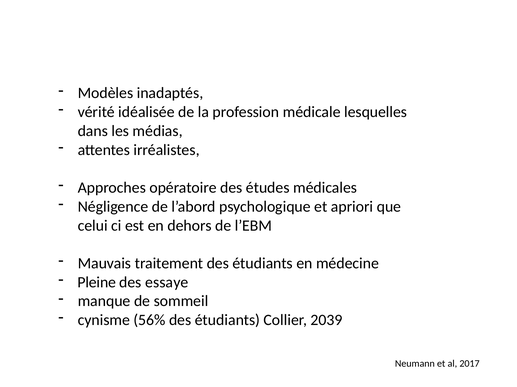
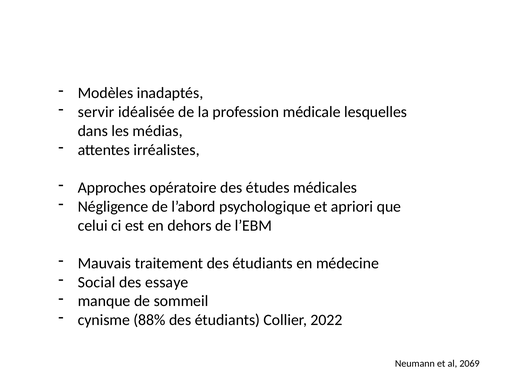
vérité: vérité -> servir
Pleine: Pleine -> Social
56%: 56% -> 88%
2039: 2039 -> 2022
2017: 2017 -> 2069
